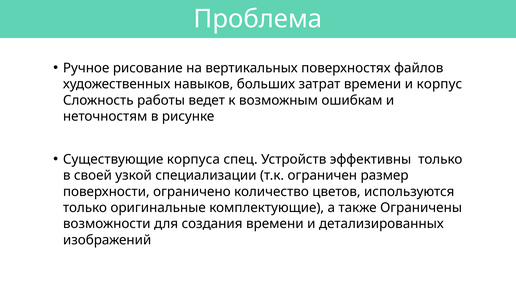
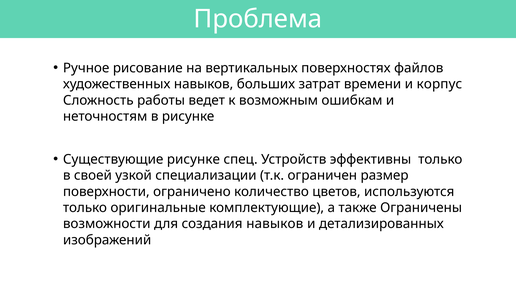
Существующие корпуса: корпуса -> рисунке
создания времени: времени -> навыков
